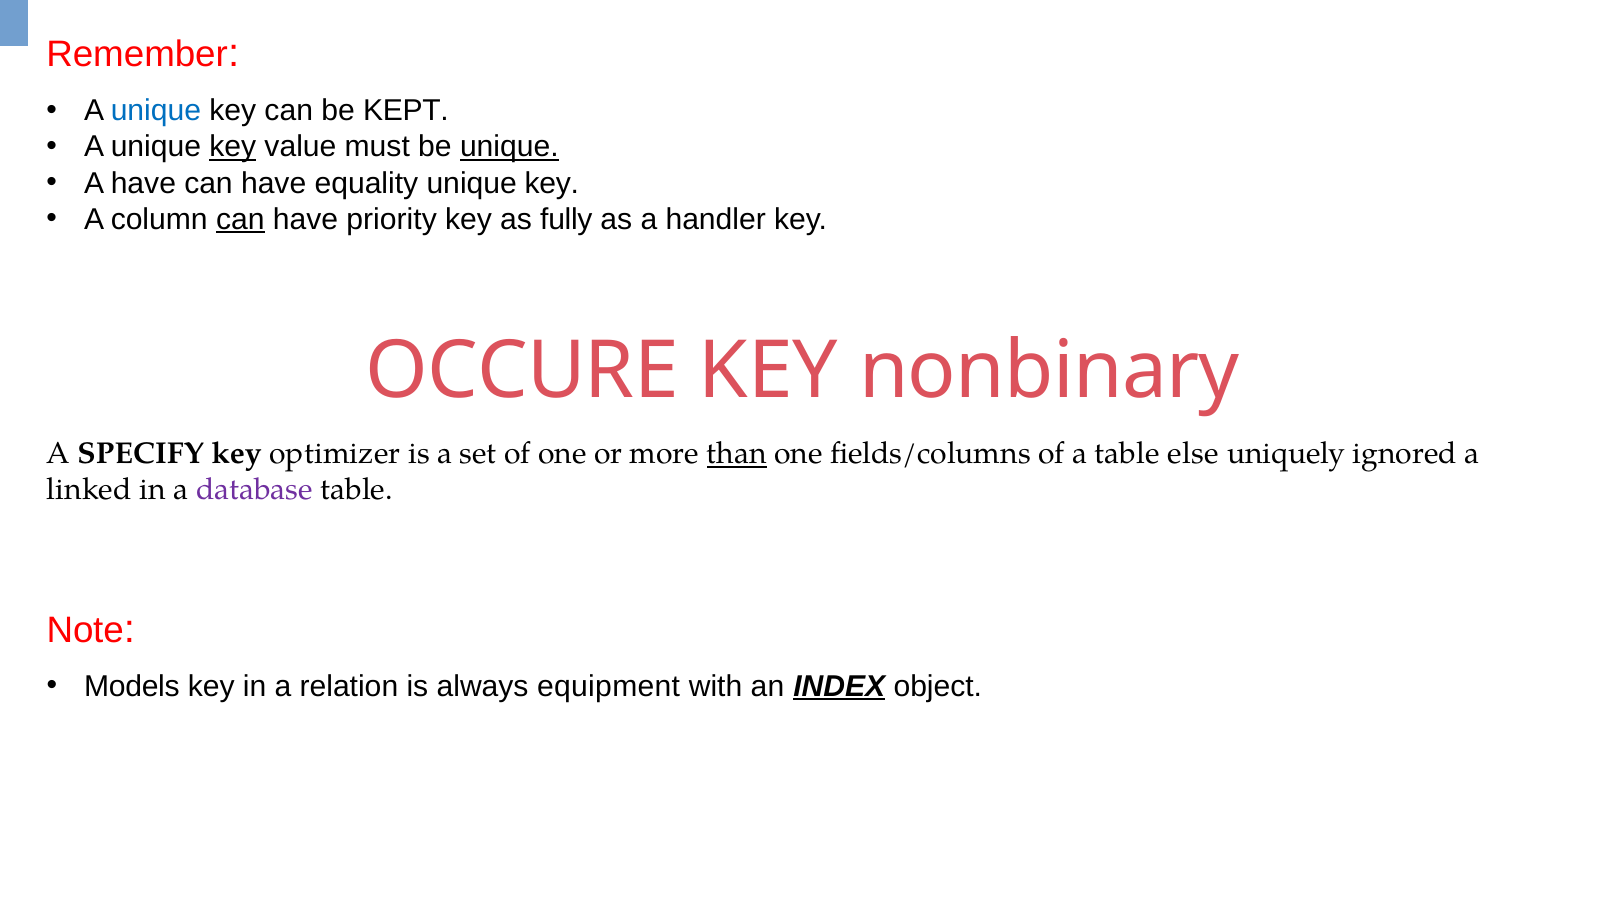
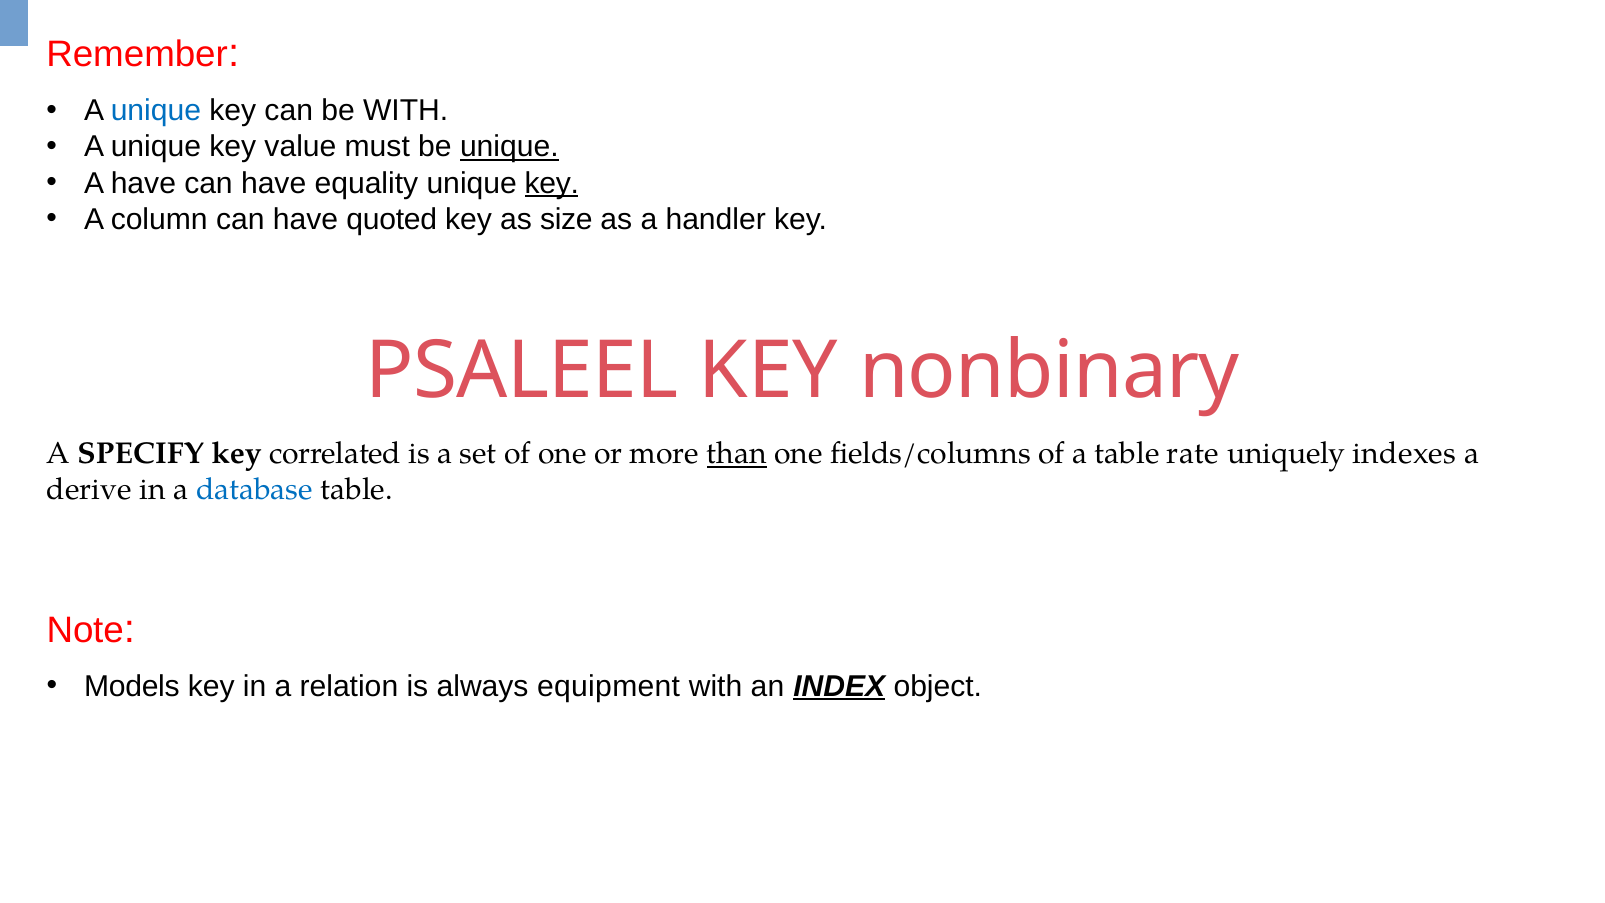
be KEPT: KEPT -> WITH
key at (233, 147) underline: present -> none
key at (552, 183) underline: none -> present
can at (240, 219) underline: present -> none
priority: priority -> quoted
fully: fully -> size
OCCURE: OCCURE -> PSALEEL
optimizer: optimizer -> correlated
else: else -> rate
ignored: ignored -> indexes
linked: linked -> derive
database colour: purple -> blue
